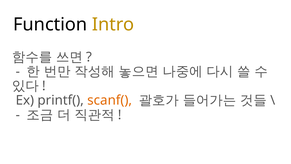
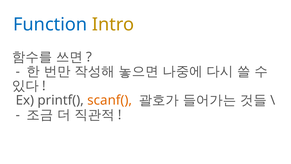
Function colour: black -> blue
